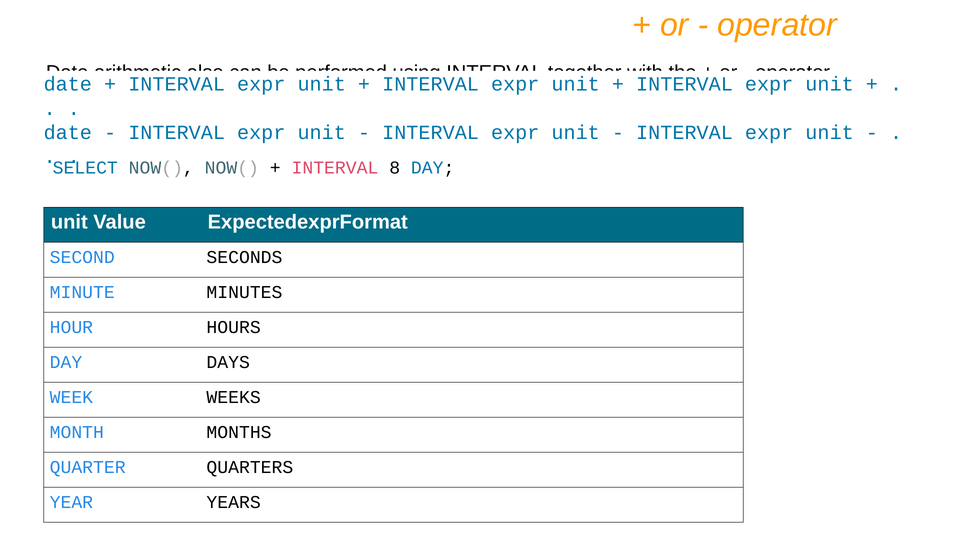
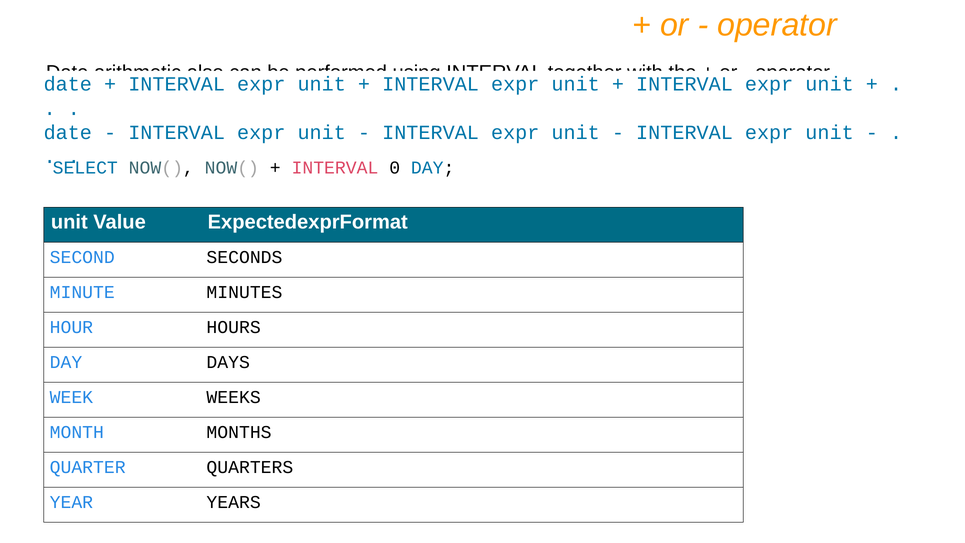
8: 8 -> 0
